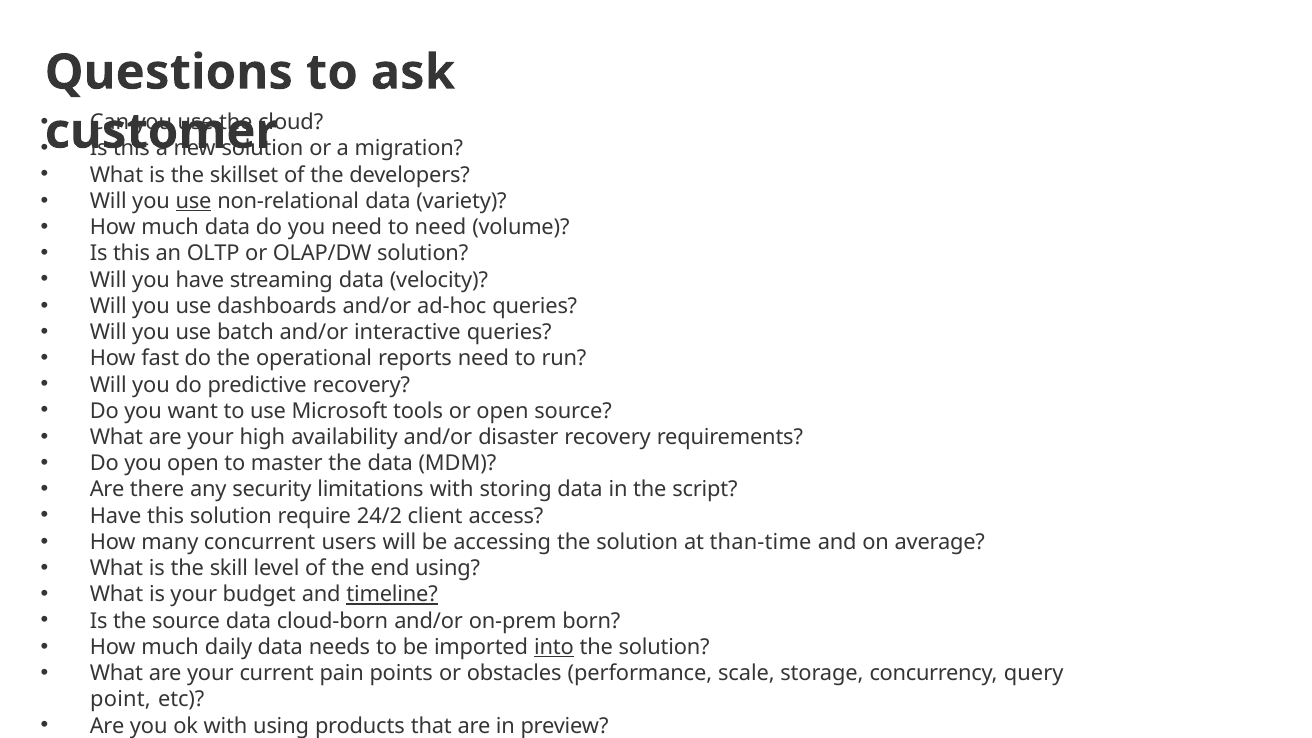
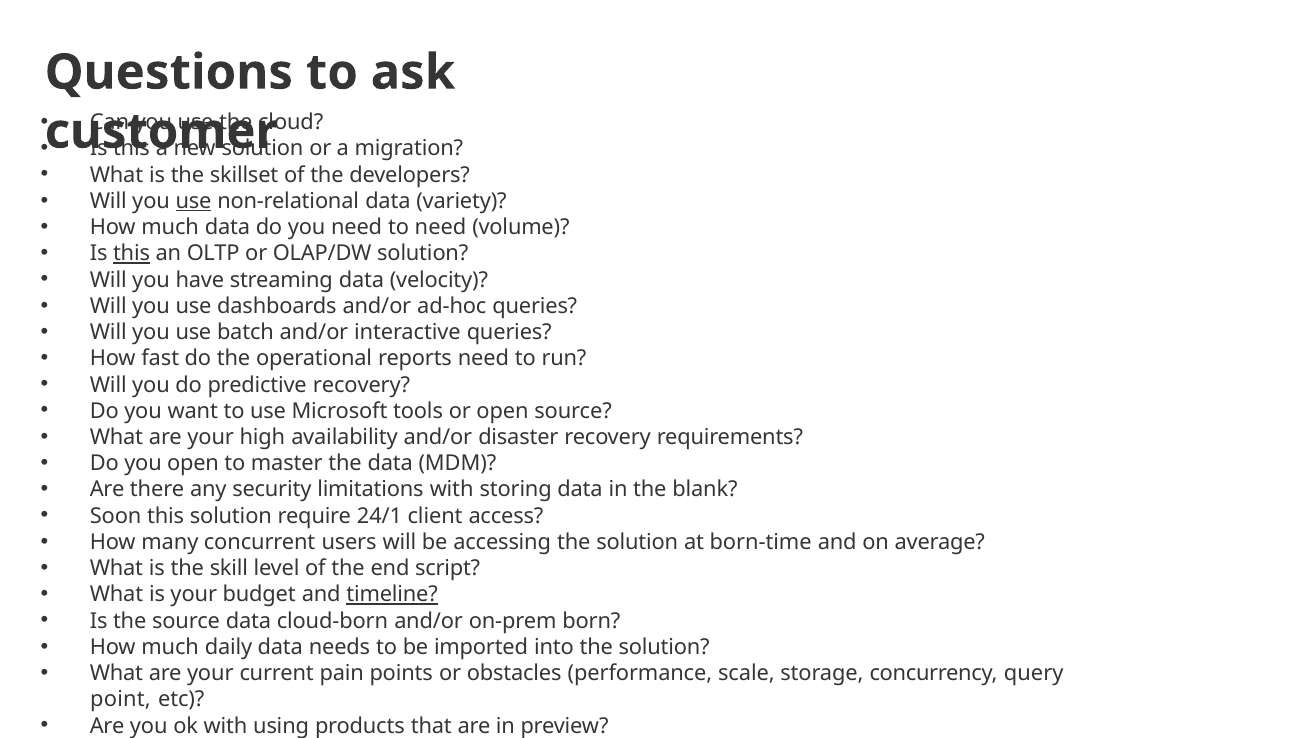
this at (132, 254) underline: none -> present
script: script -> blank
Have at (116, 516): Have -> Soon
24/2: 24/2 -> 24/1
than-time: than-time -> born-time
end using: using -> script
into underline: present -> none
